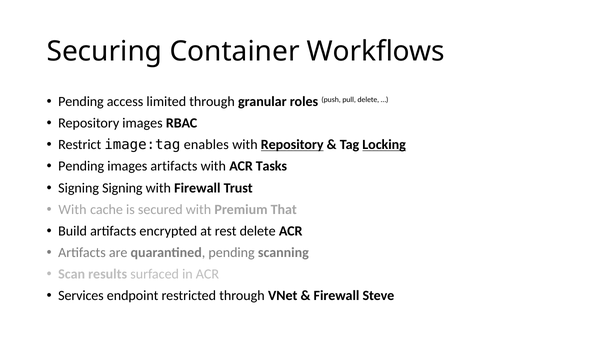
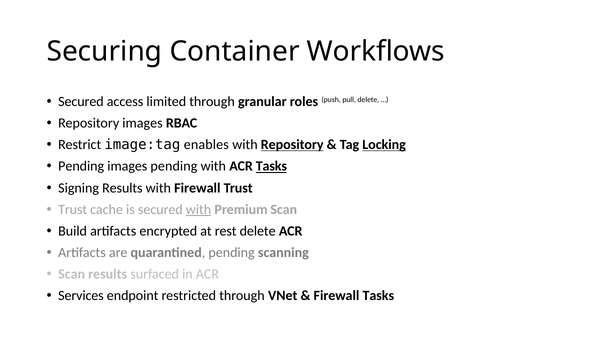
Pending at (81, 102): Pending -> Secured
images artifacts: artifacts -> pending
Tasks at (271, 166) underline: none -> present
Signing Signing: Signing -> Results
With at (73, 209): With -> Trust
with at (198, 209) underline: none -> present
Premium That: That -> Scan
Firewall Steve: Steve -> Tasks
